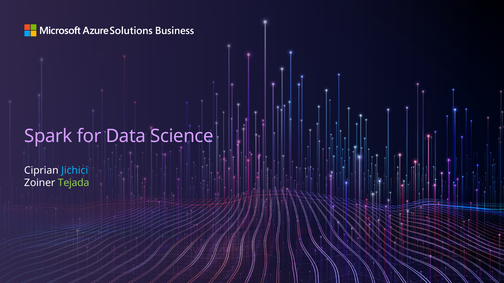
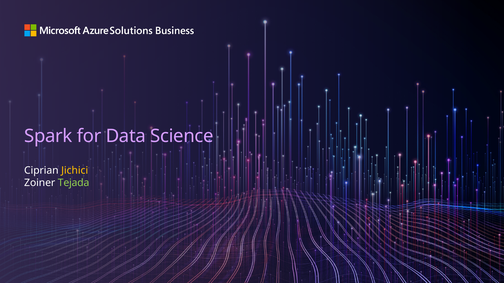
Jichici colour: light blue -> yellow
